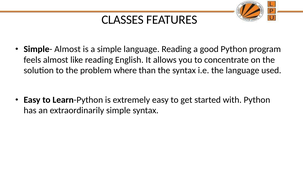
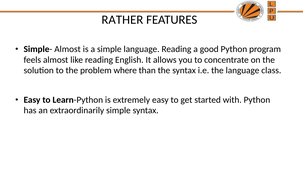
CLASSES: CLASSES -> RATHER
used: used -> class
